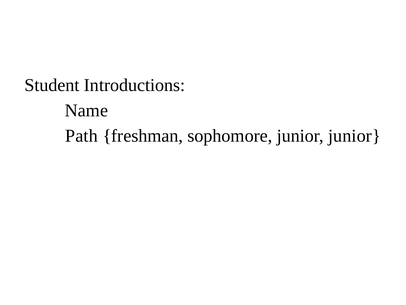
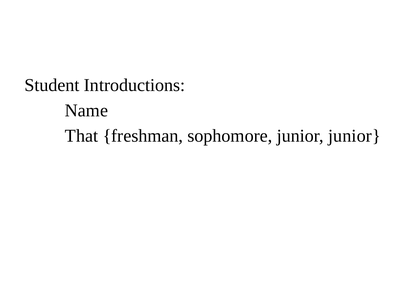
Path: Path -> That
